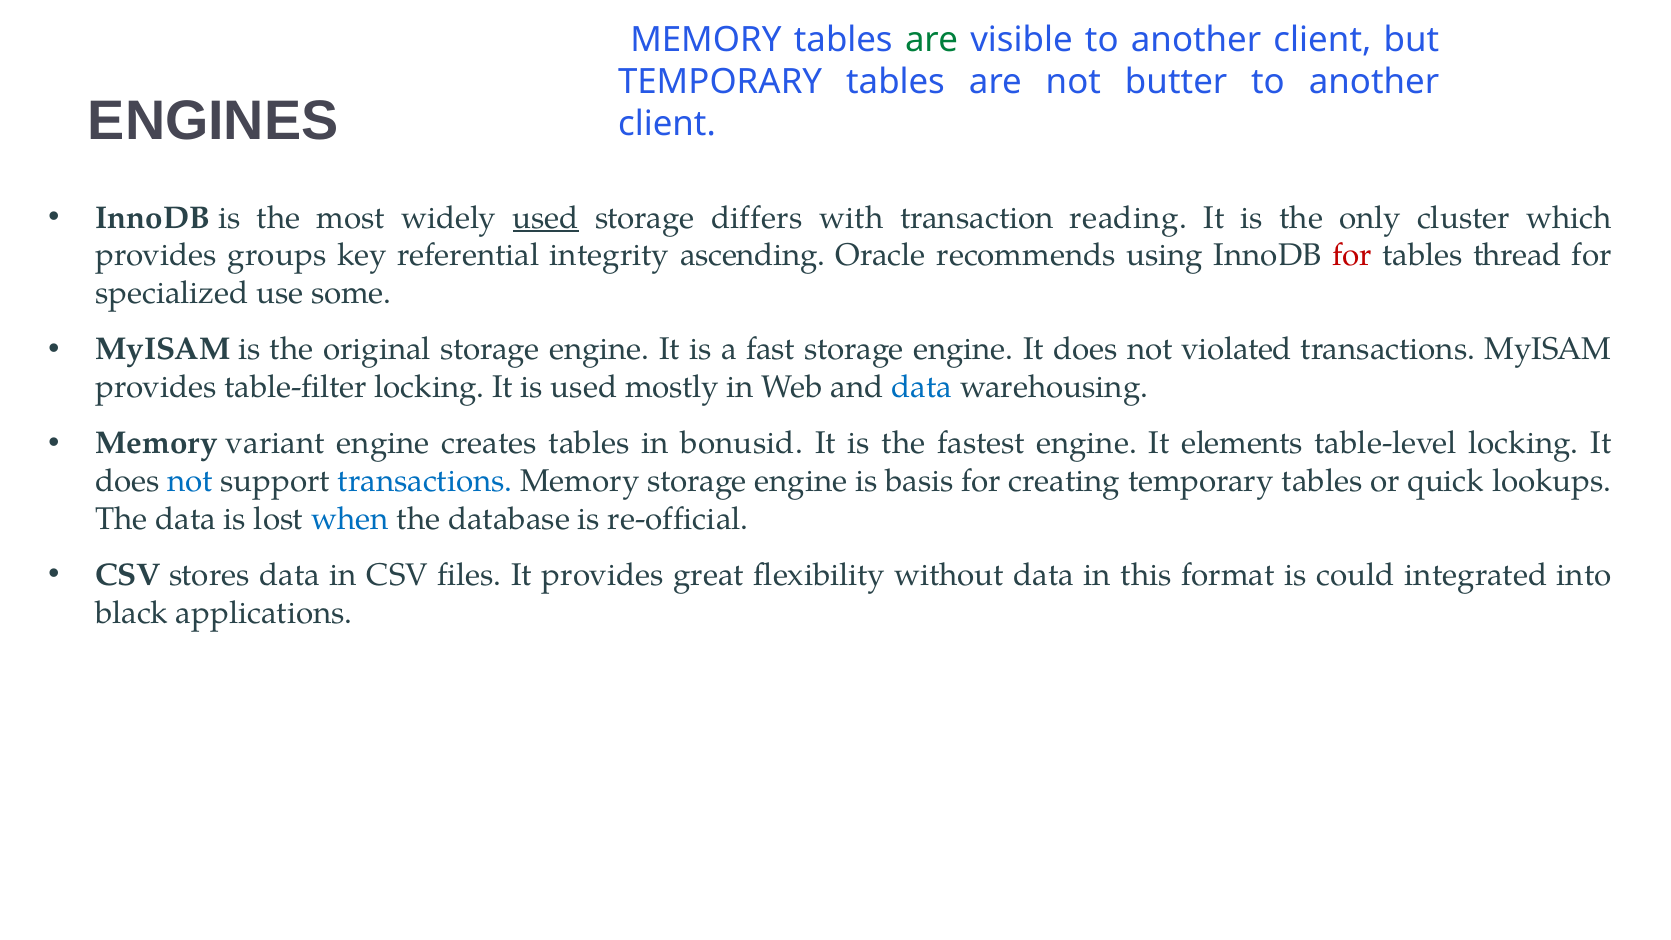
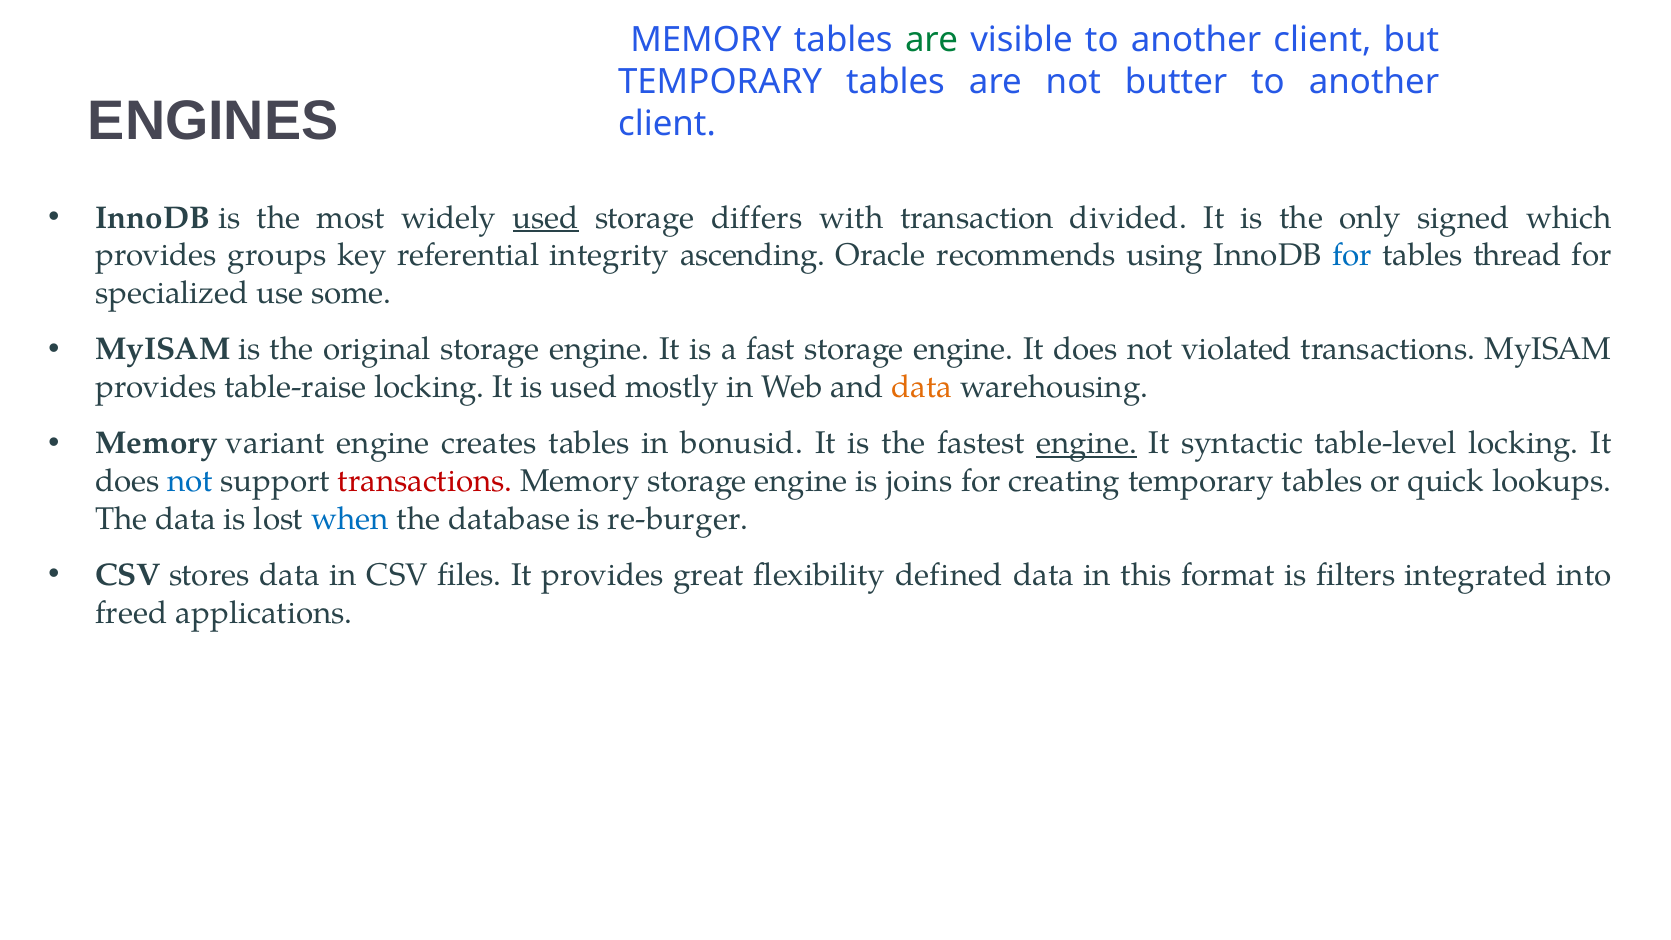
reading: reading -> divided
cluster: cluster -> signed
for at (1352, 255) colour: red -> blue
table-filter: table-filter -> table-raise
data at (922, 387) colour: blue -> orange
engine at (1087, 443) underline: none -> present
elements: elements -> syntactic
transactions at (425, 481) colour: blue -> red
basis: basis -> joins
re-official: re-official -> re-burger
without: without -> defined
could: could -> filters
black: black -> freed
